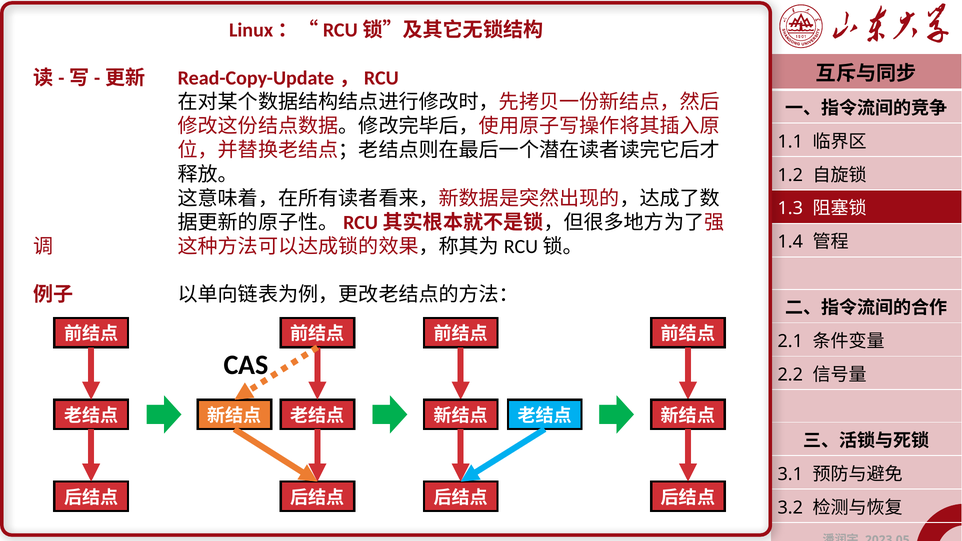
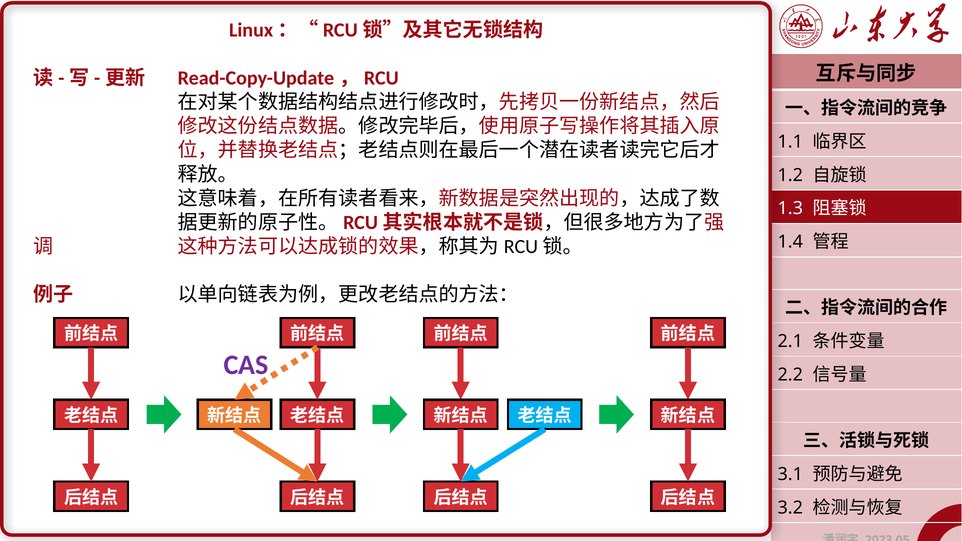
CAS colour: black -> purple
